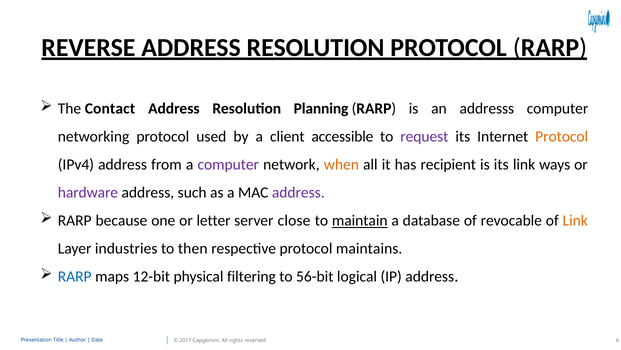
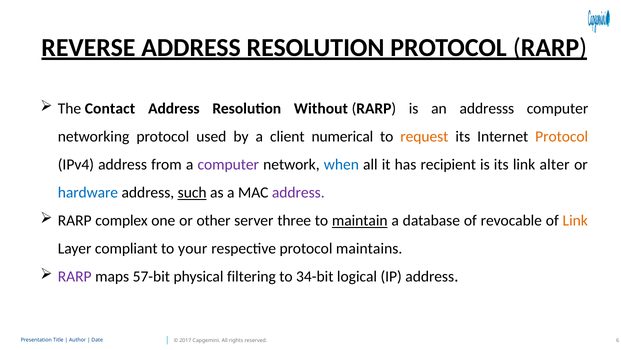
Planning: Planning -> Without
accessible: accessible -> numerical
request colour: purple -> orange
when colour: orange -> blue
ways: ways -> alter
hardware colour: purple -> blue
such underline: none -> present
because: because -> complex
letter: letter -> other
close: close -> three
industries: industries -> compliant
then: then -> your
RARP at (75, 276) colour: blue -> purple
12-bit: 12-bit -> 57-bit
56-bit: 56-bit -> 34-bit
